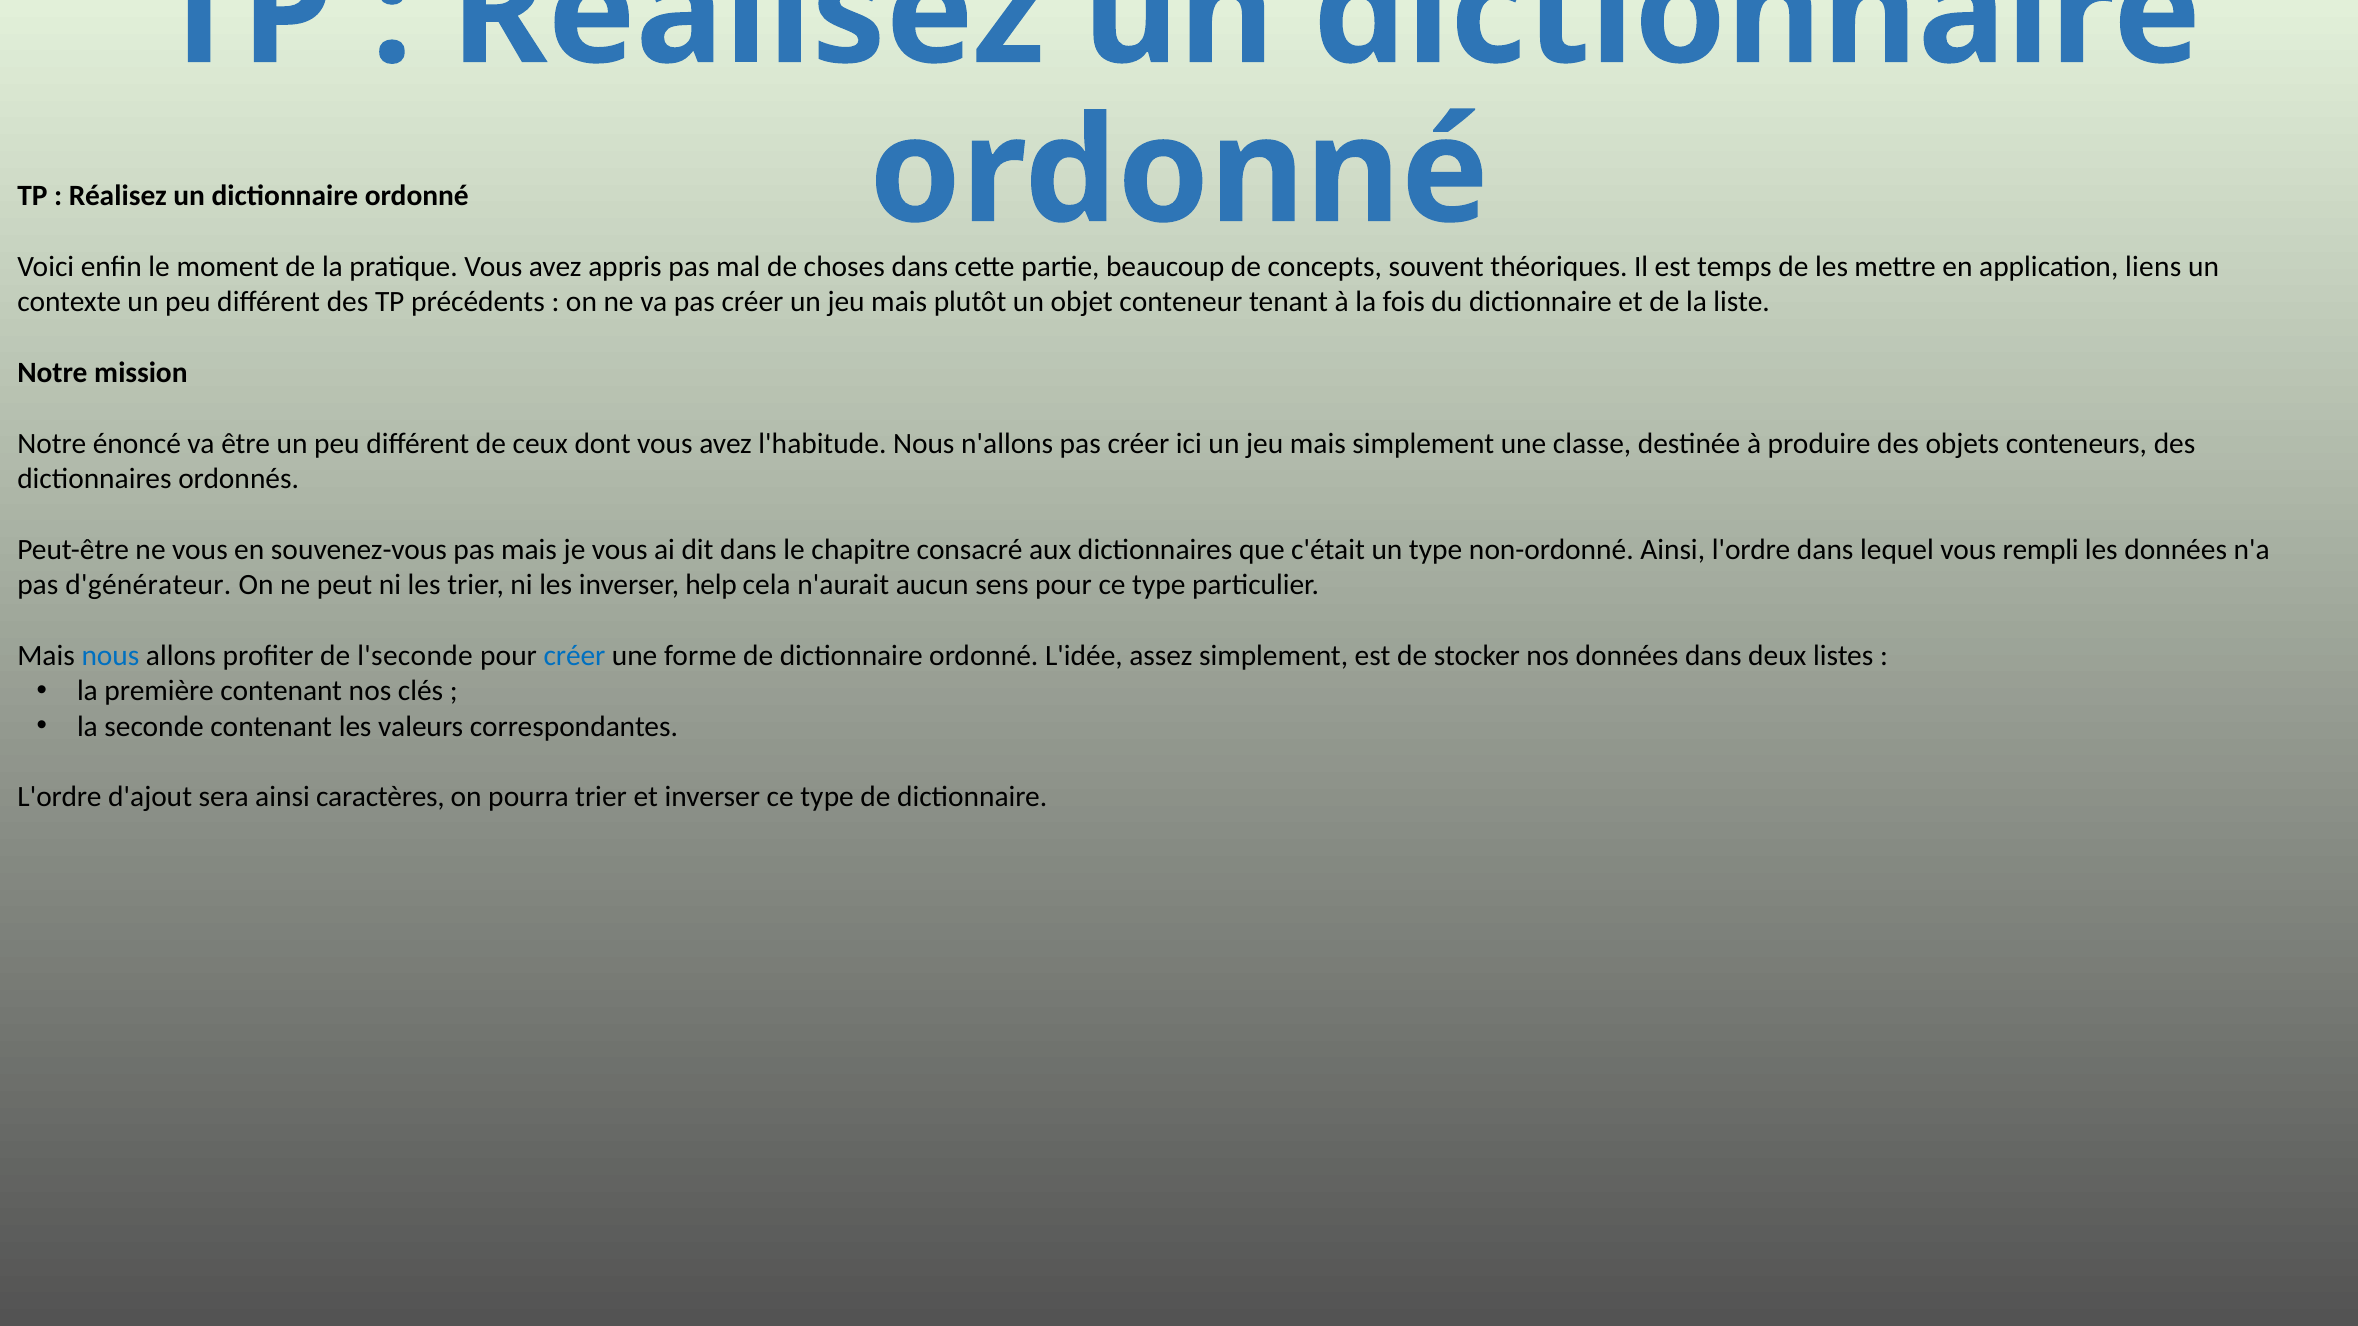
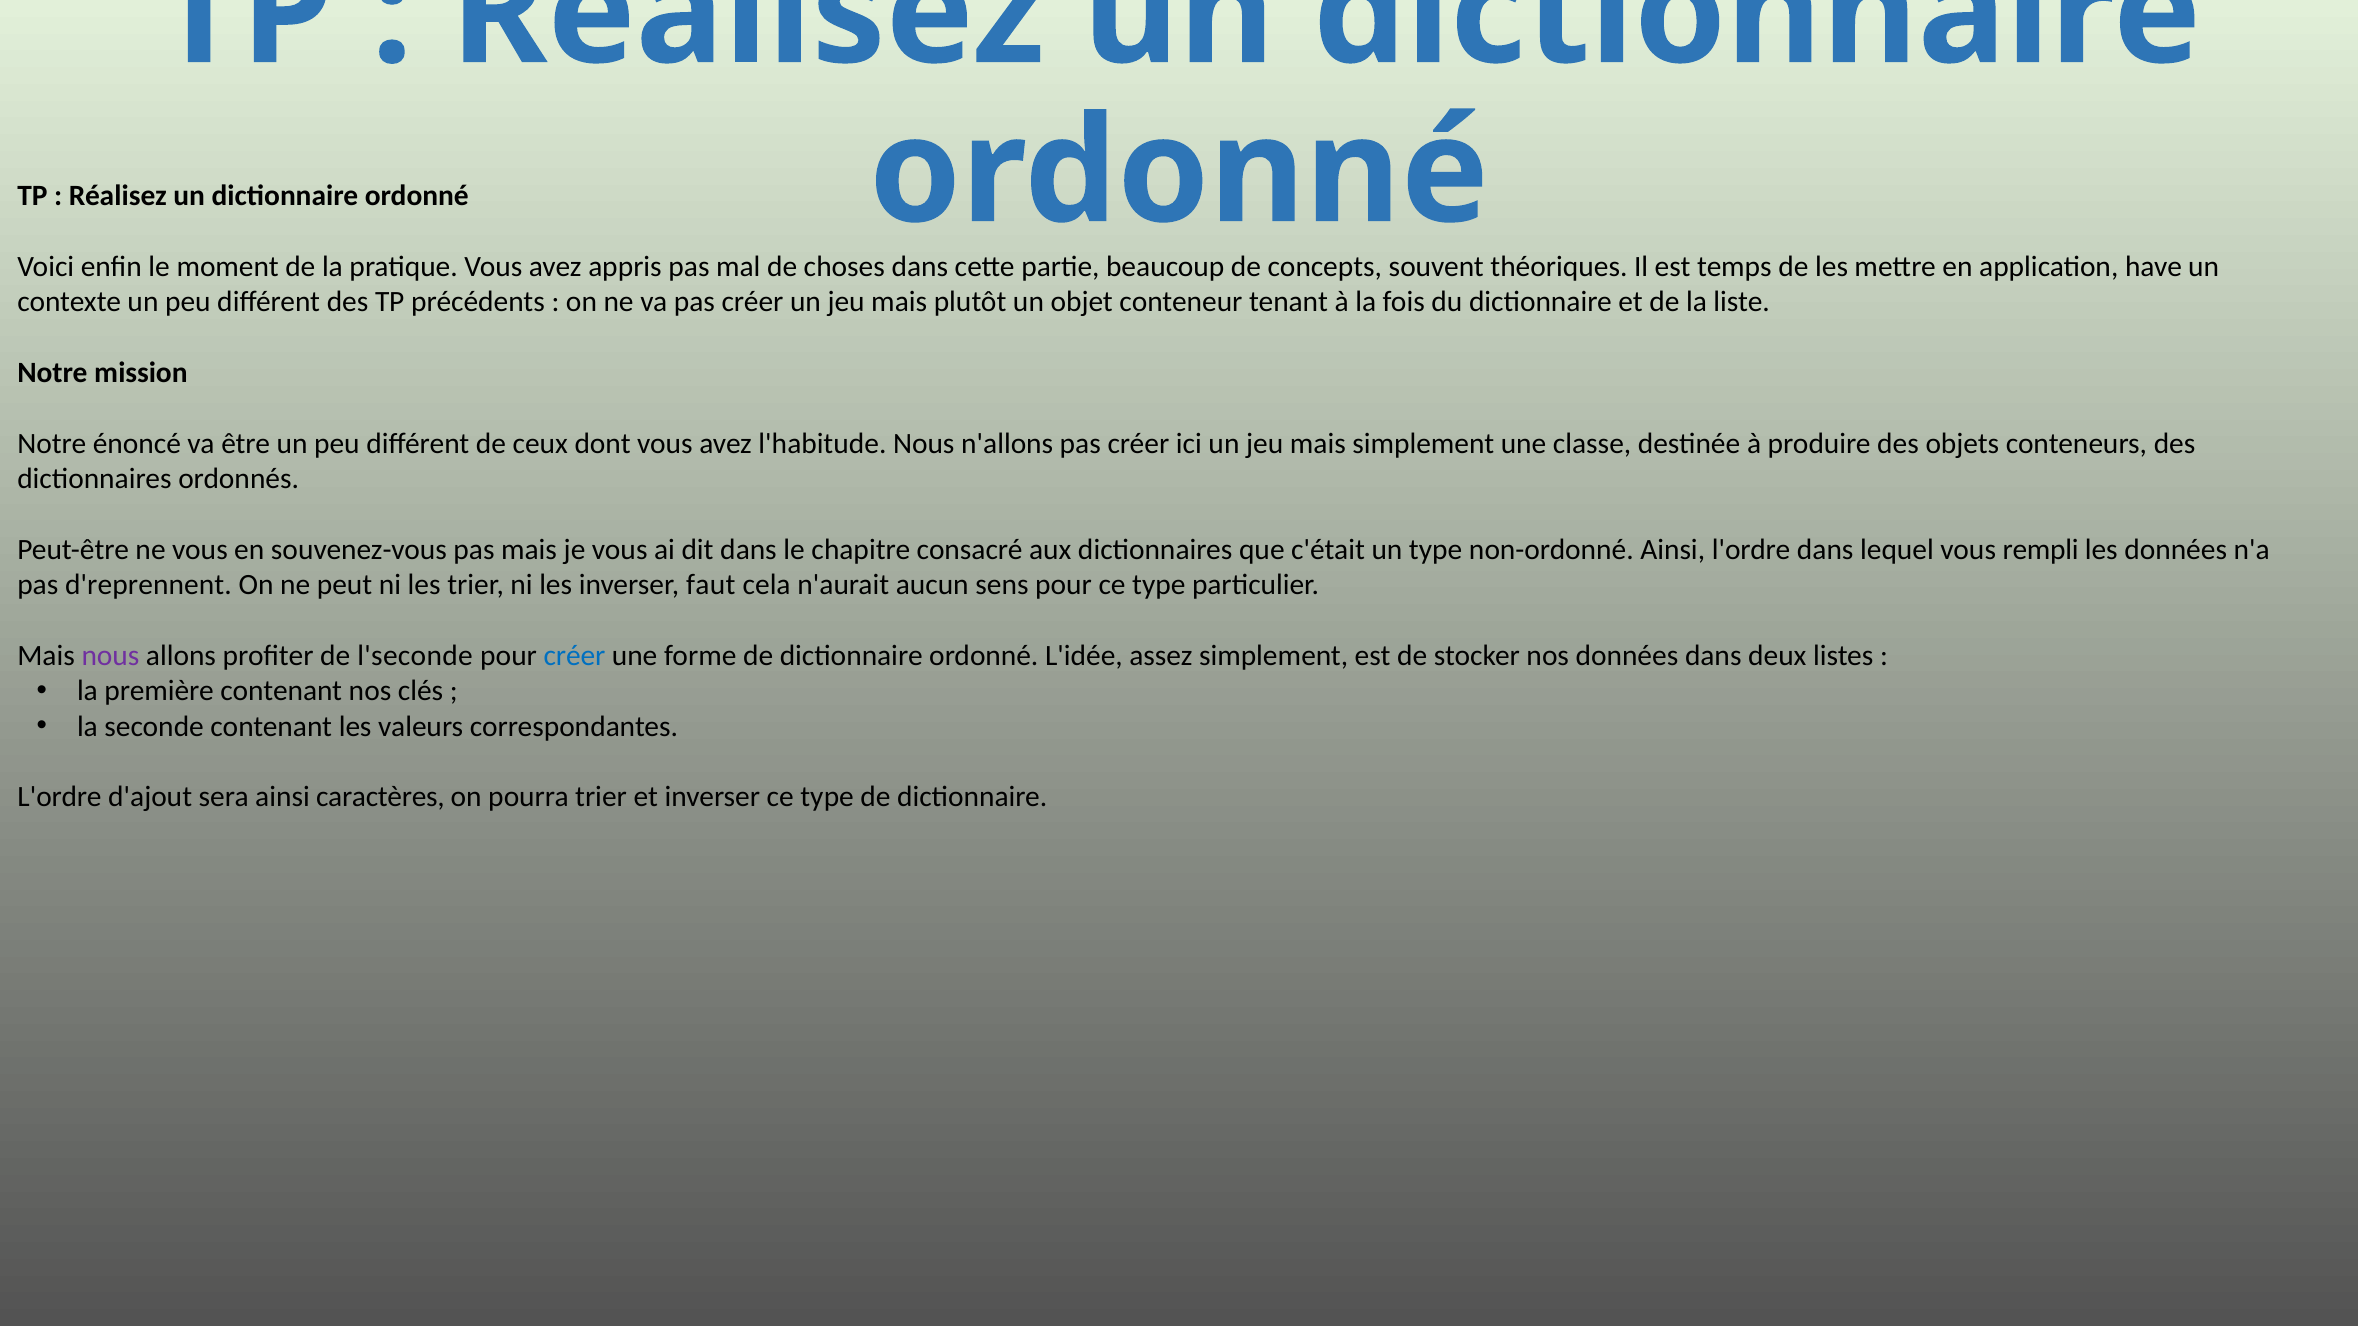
liens: liens -> have
d'générateur: d'générateur -> d'reprennent
help: help -> faut
nous at (110, 656) colour: blue -> purple
